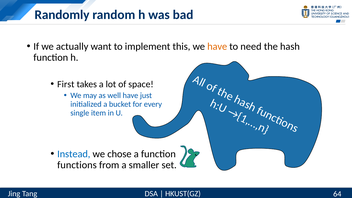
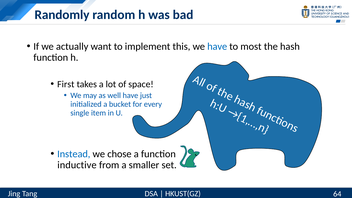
have at (217, 46) colour: orange -> blue
need: need -> most
functions: functions -> inductive
